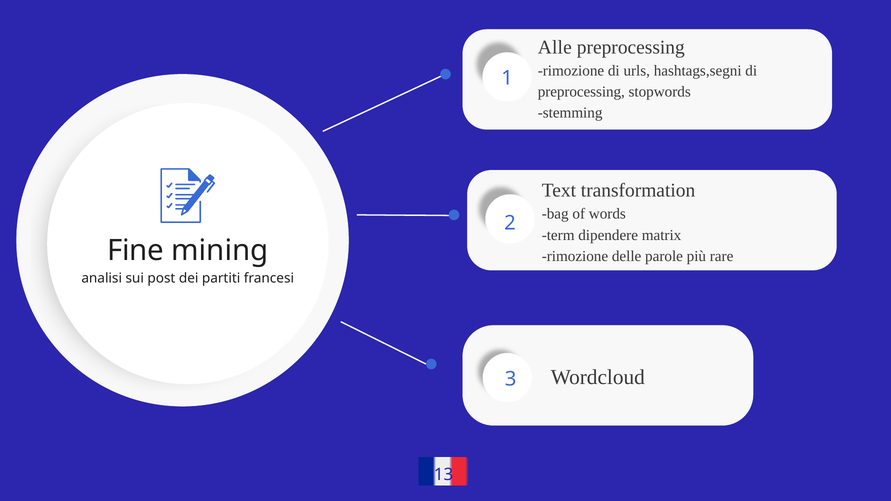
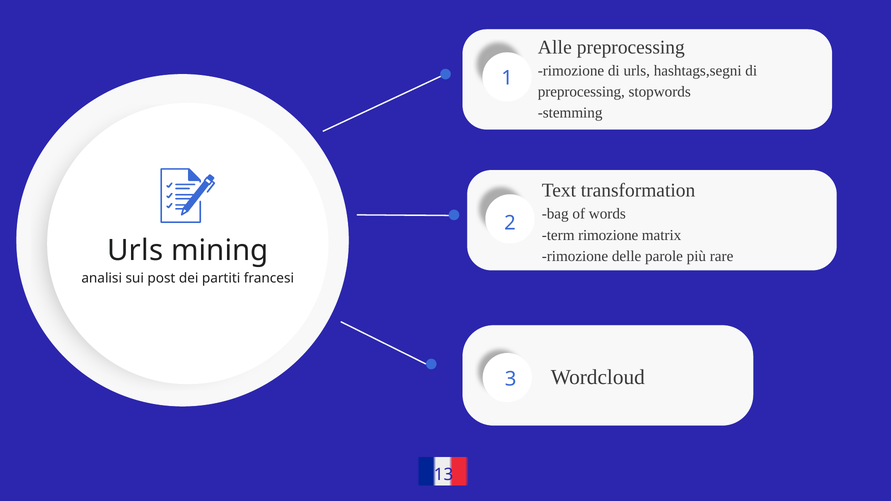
term dipendere: dipendere -> rimozione
Fine at (135, 251): Fine -> Urls
